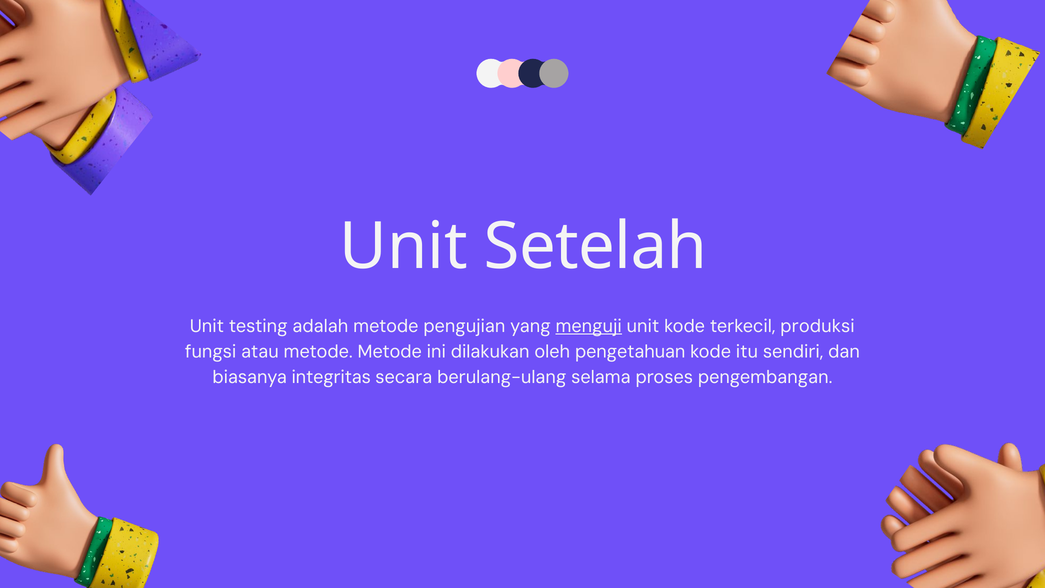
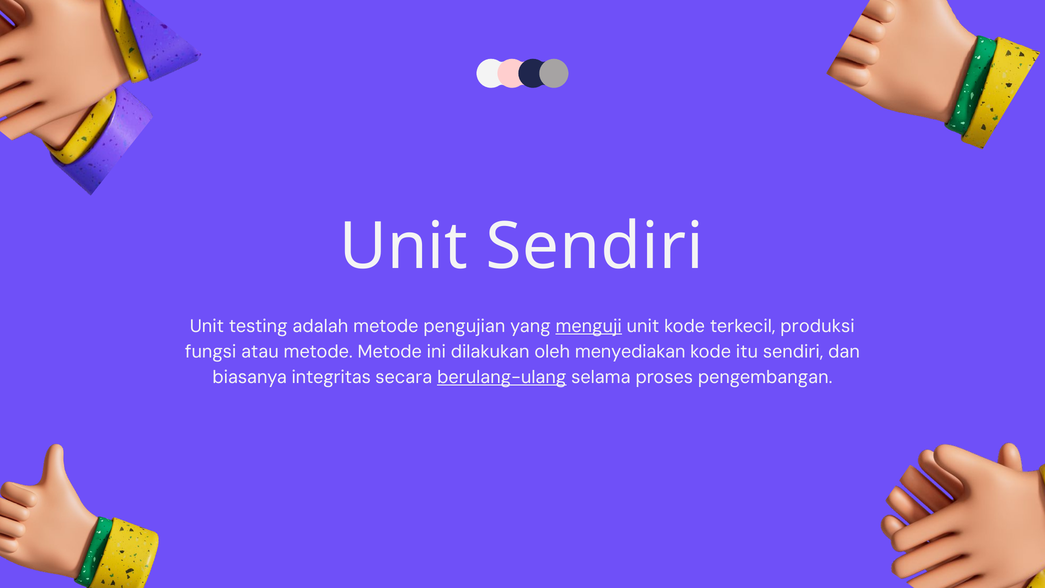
Unit Setelah: Setelah -> Sendiri
pengetahuan: pengetahuan -> menyediakan
berulang-ulang underline: none -> present
